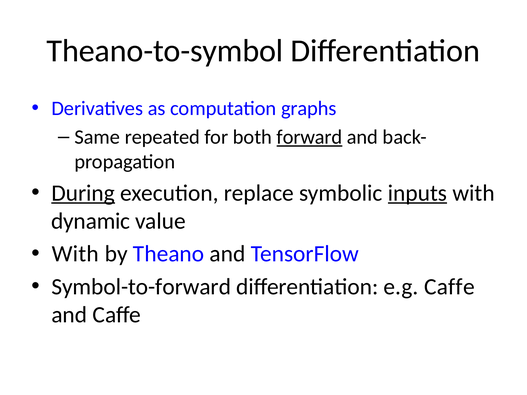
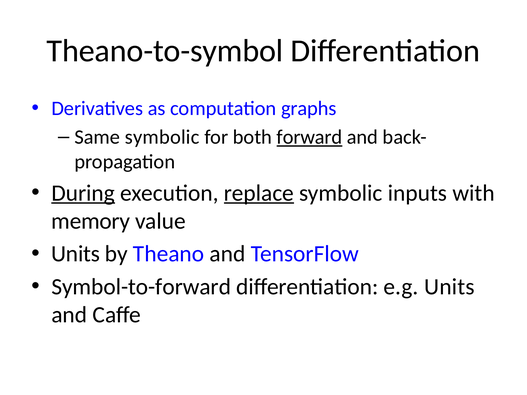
Same repeated: repeated -> symbolic
replace underline: none -> present
inputs underline: present -> none
dynamic: dynamic -> memory
With at (75, 254): With -> Units
e.g Caffe: Caffe -> Units
